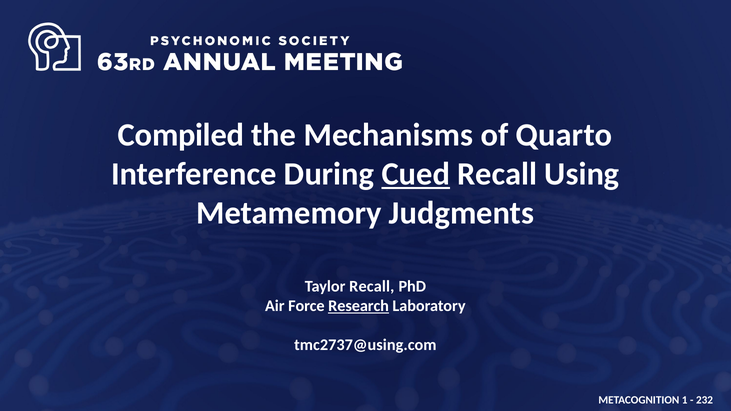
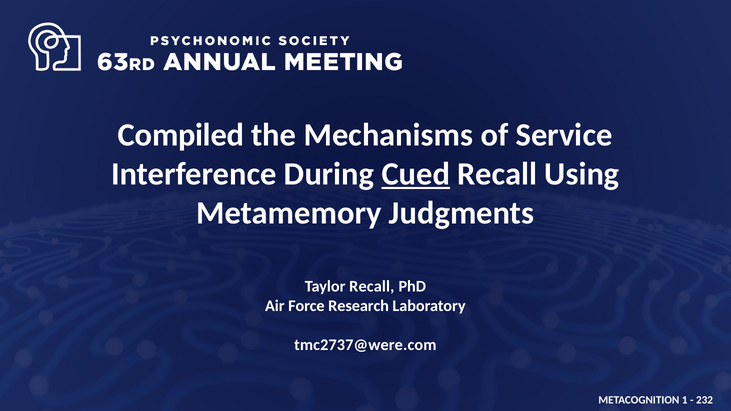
Quarto: Quarto -> Service
Research underline: present -> none
tmc2737@using.com: tmc2737@using.com -> tmc2737@were.com
